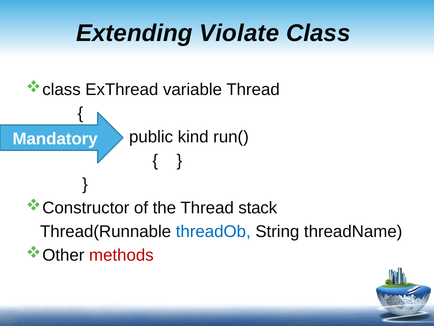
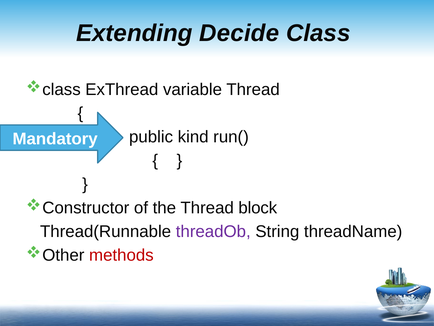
Violate: Violate -> Decide
stack: stack -> block
threadOb colour: blue -> purple
